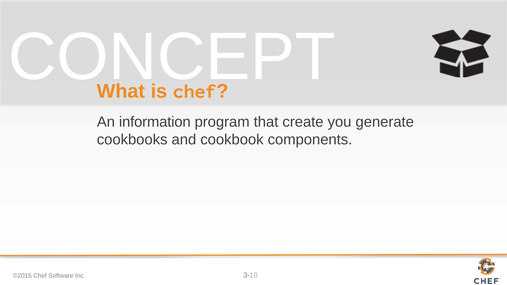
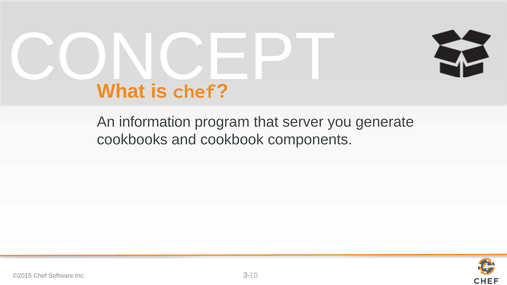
create: create -> server
